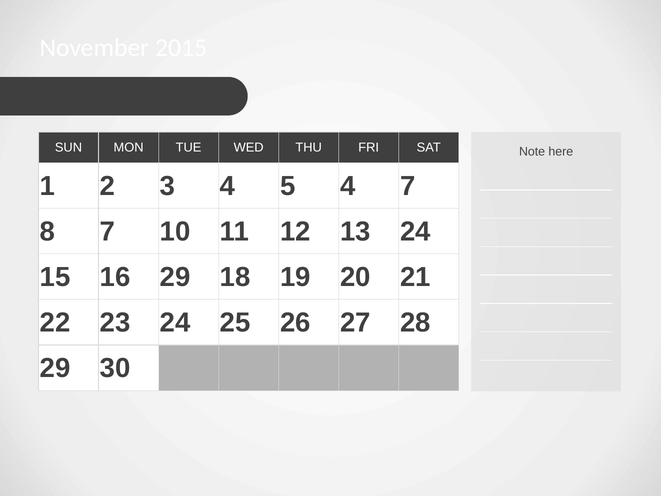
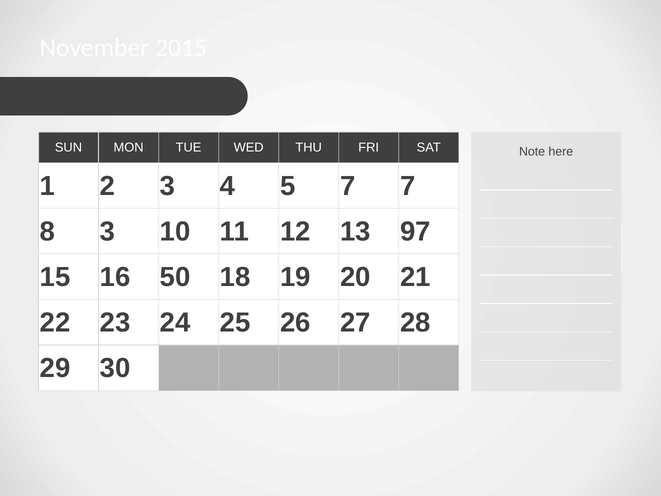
5 4: 4 -> 7
8 7: 7 -> 3
13 24: 24 -> 97
16 29: 29 -> 50
